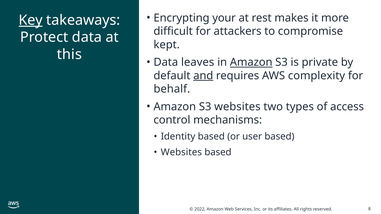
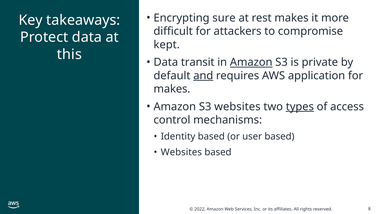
your: your -> sure
Key underline: present -> none
leaves: leaves -> transit
complexity: complexity -> application
behalf at (172, 89): behalf -> makes
types underline: none -> present
